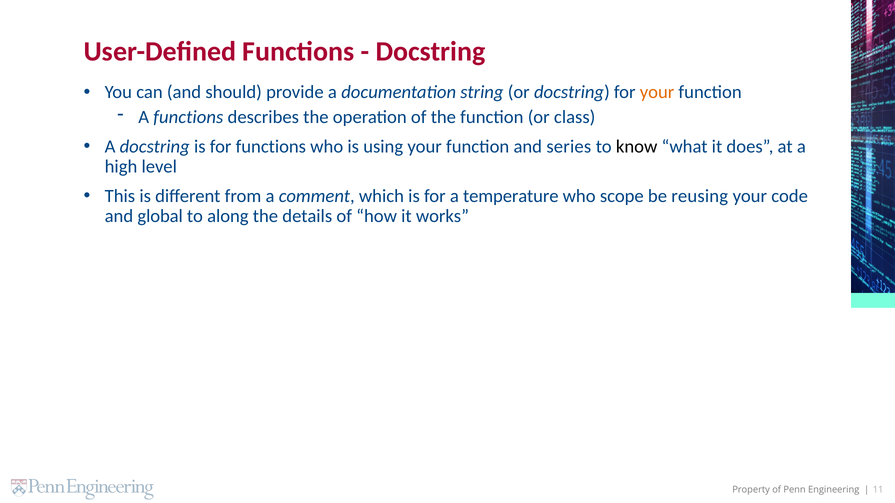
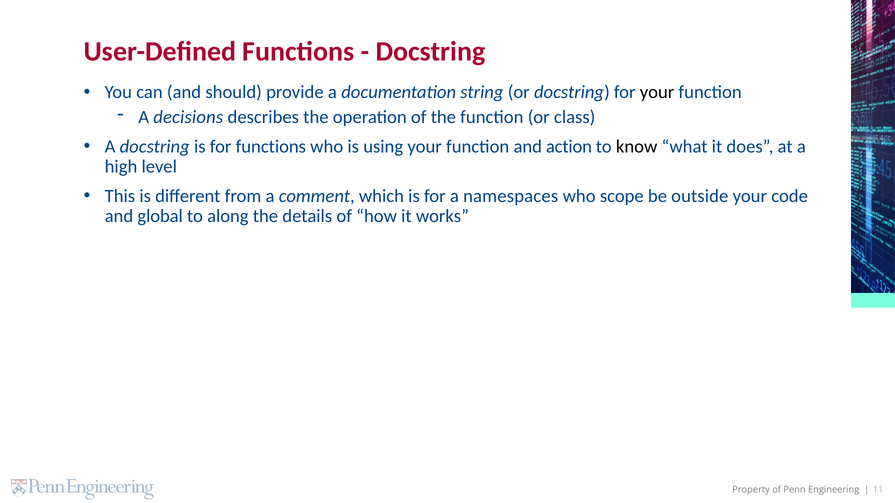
your at (657, 92) colour: orange -> black
A functions: functions -> decisions
series: series -> action
temperature: temperature -> namespaces
reusing: reusing -> outside
